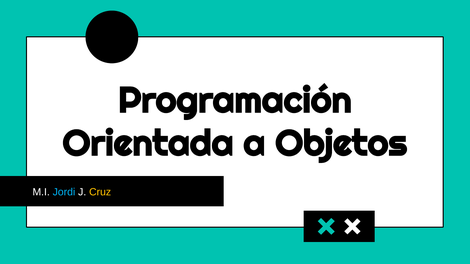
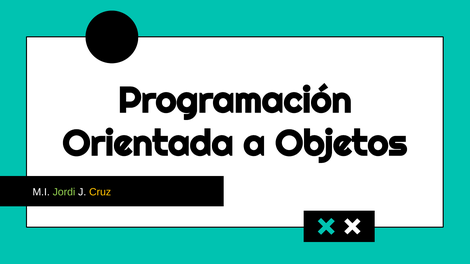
Jordi colour: light blue -> light green
